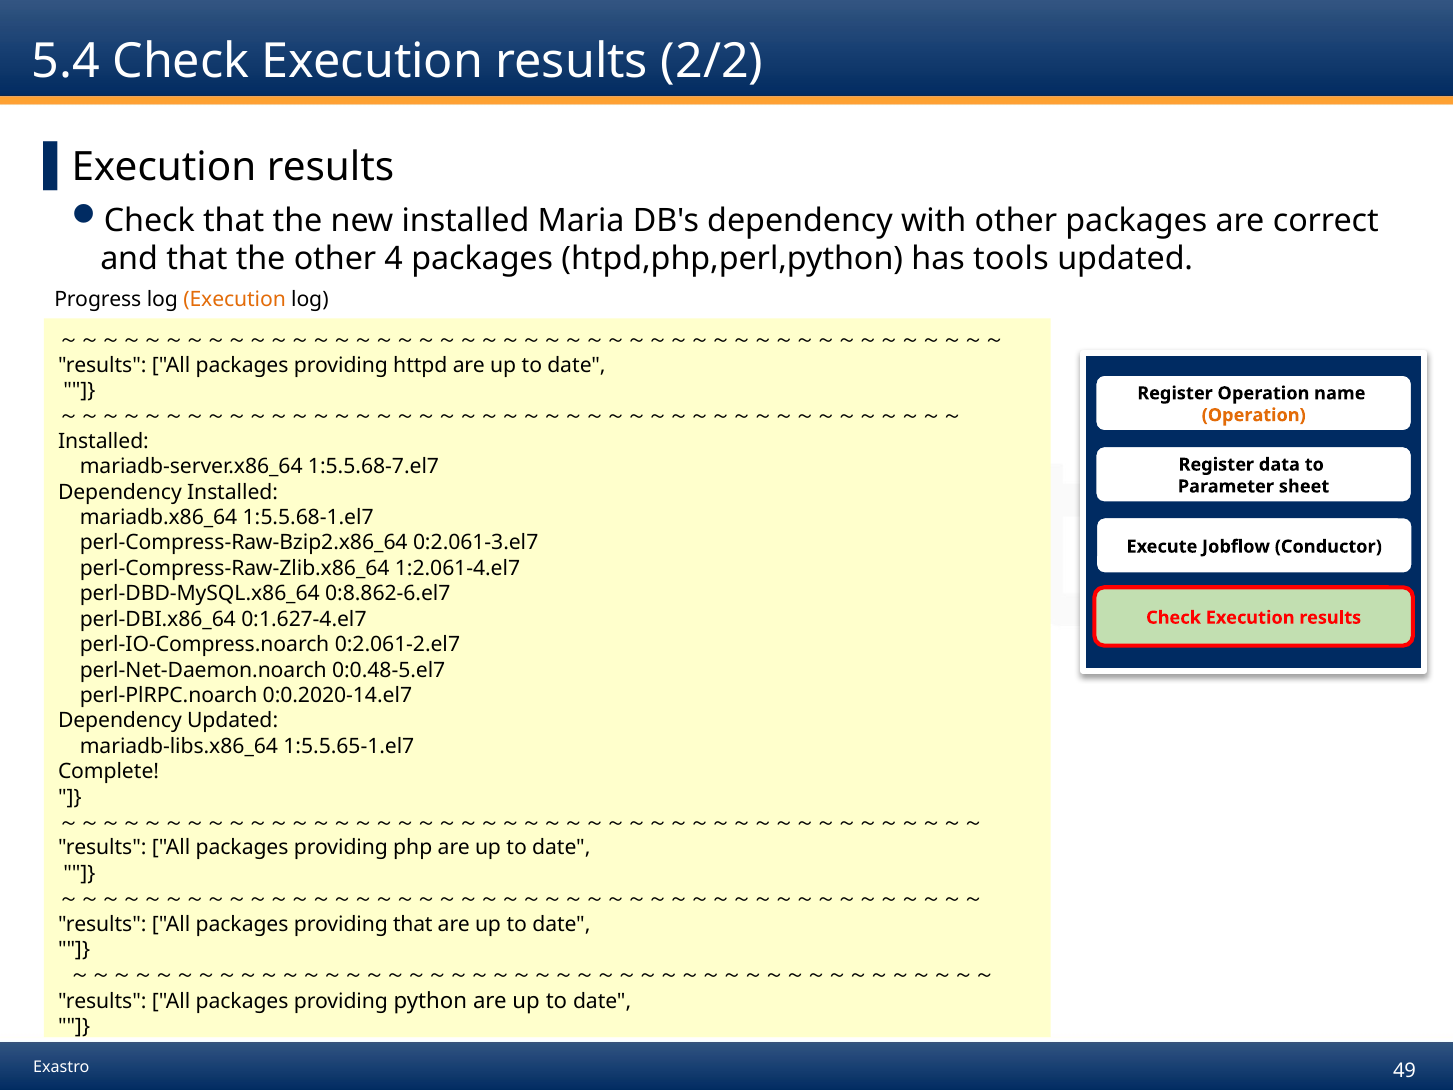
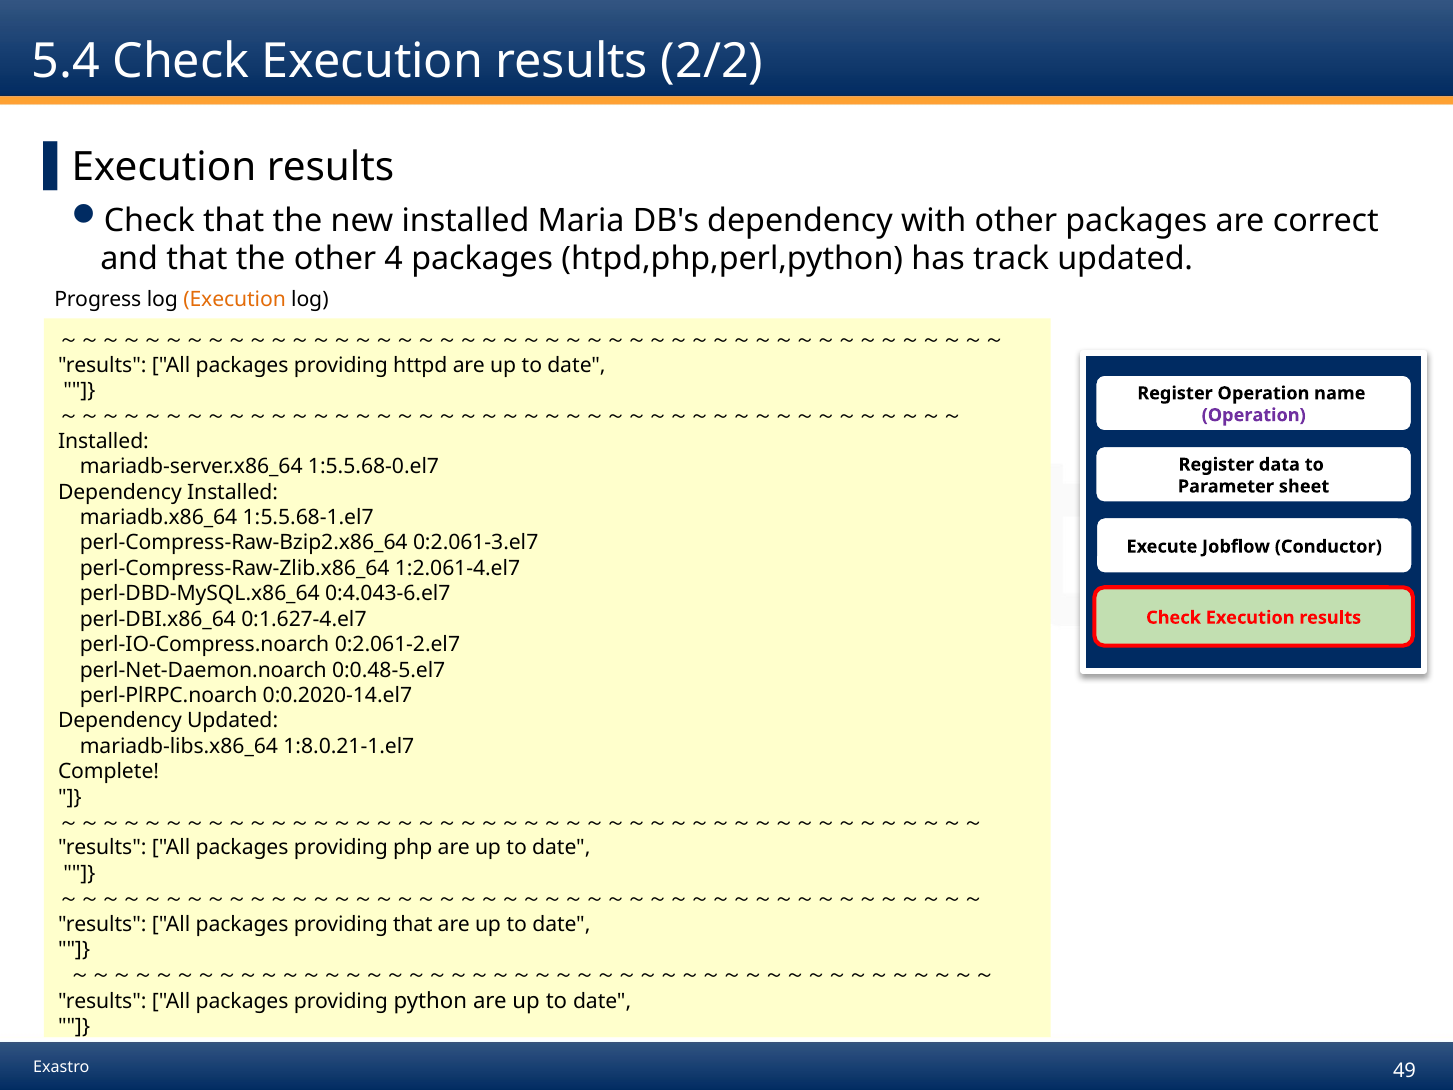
tools: tools -> track
Operation at (1254, 415) colour: orange -> purple
1:5.5.68-7.el7: 1:5.5.68-7.el7 -> 1:5.5.68-0.el7
0:8.862-6.el7: 0:8.862-6.el7 -> 0:4.043-6.el7
1:5.5.65-1.el7: 1:5.5.65-1.el7 -> 1:8.0.21-1.el7
